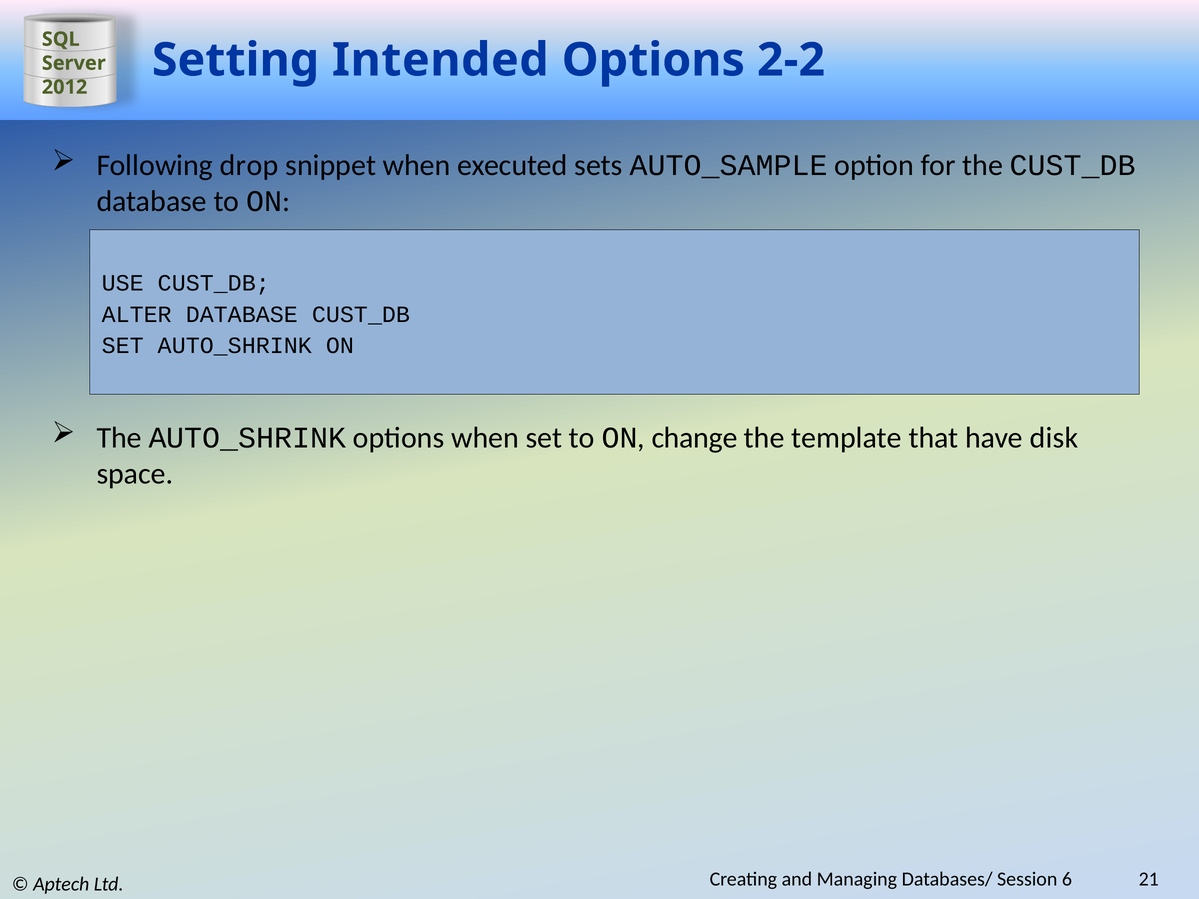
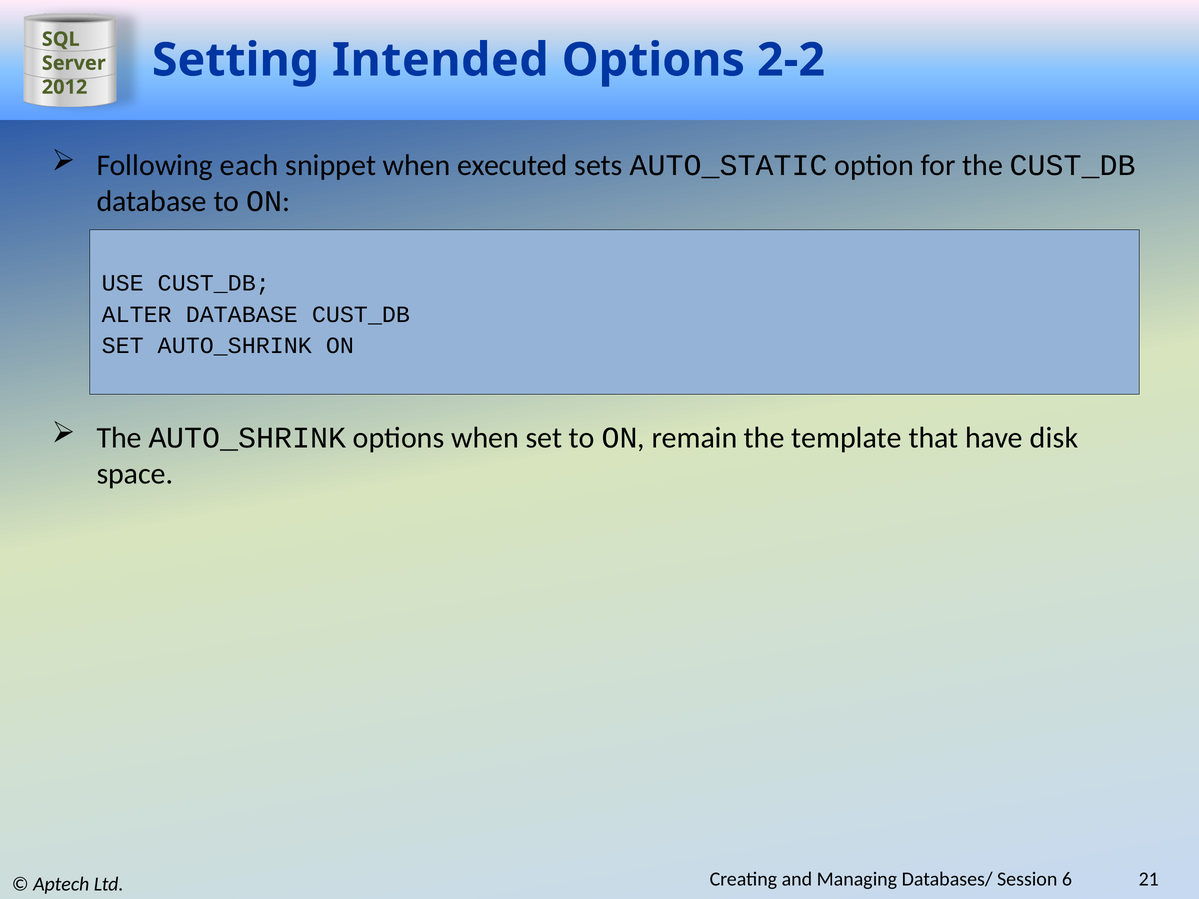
drop: drop -> each
AUTO_SAMPLE: AUTO_SAMPLE -> AUTO_STATIC
change: change -> remain
